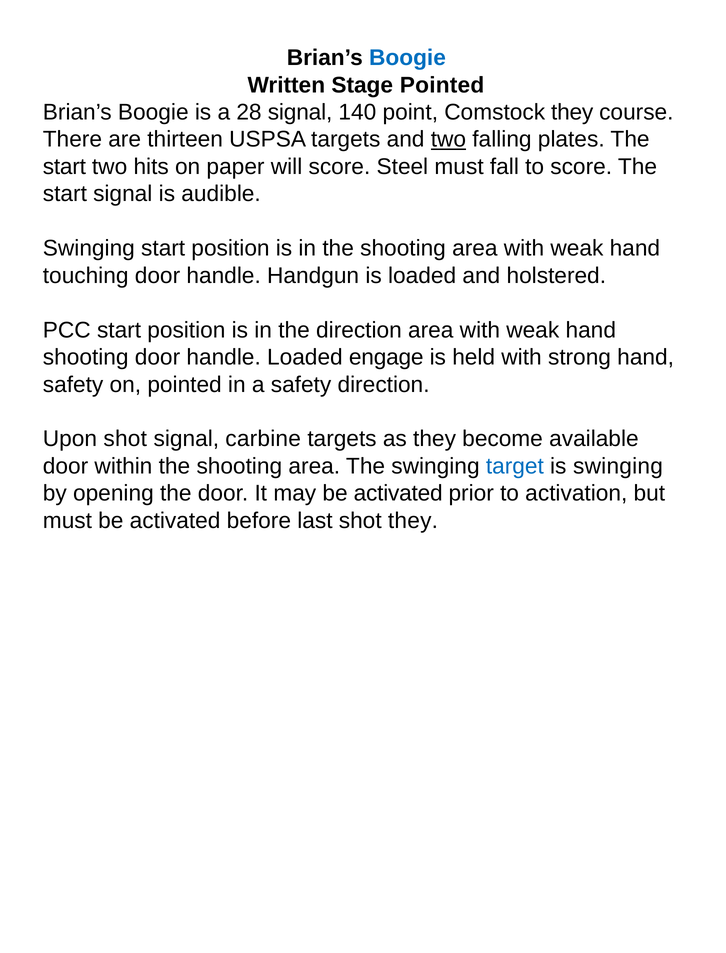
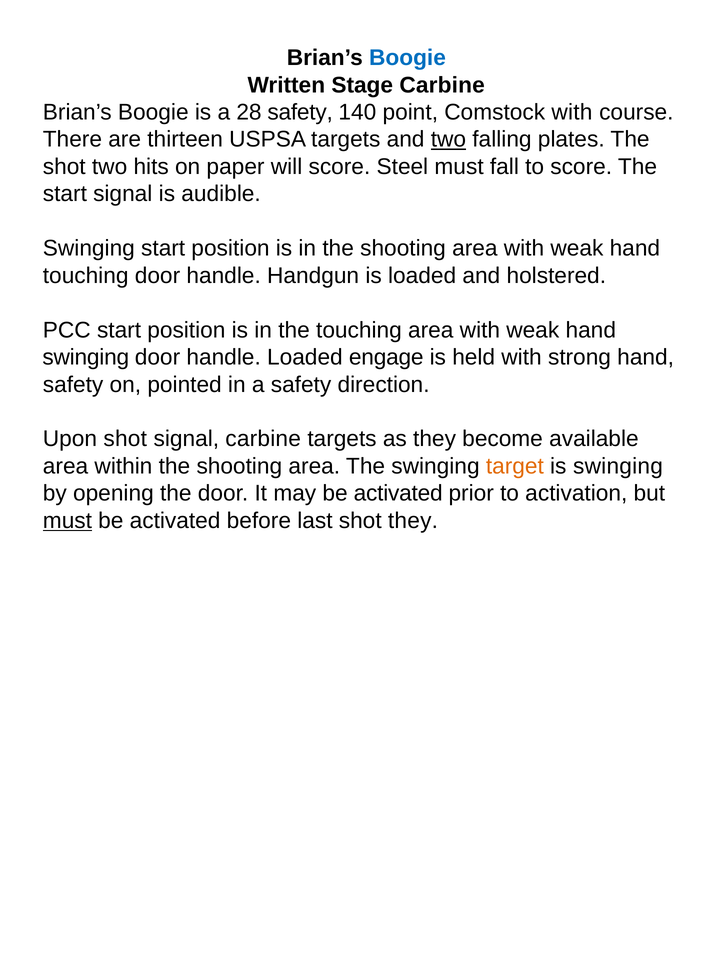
Stage Pointed: Pointed -> Carbine
28 signal: signal -> safety
Comstock they: they -> with
start at (64, 167): start -> shot
the direction: direction -> touching
shooting at (86, 357): shooting -> swinging
door at (66, 466): door -> area
target colour: blue -> orange
must at (67, 521) underline: none -> present
